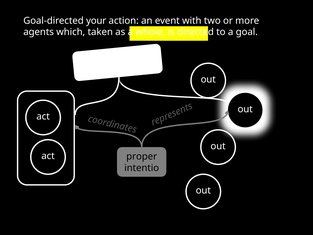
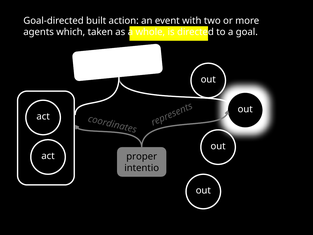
your: your -> built
